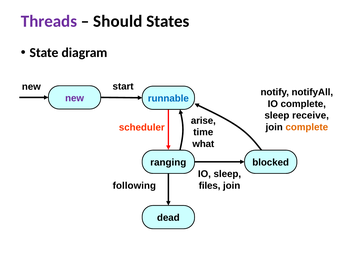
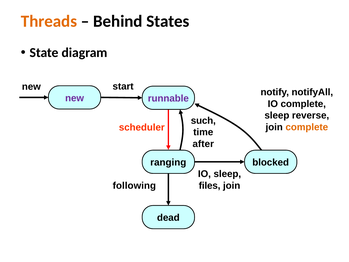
Threads colour: purple -> orange
Should: Should -> Behind
runnable colour: blue -> purple
receive: receive -> reverse
arise: arise -> such
what: what -> after
